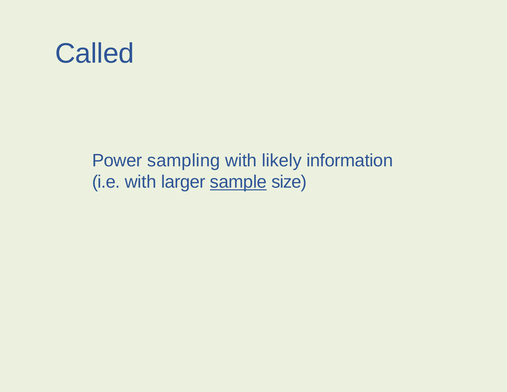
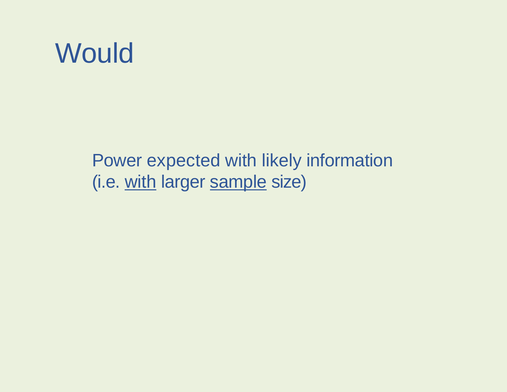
Called: Called -> Would
sampling: sampling -> expected
with at (141, 182) underline: none -> present
